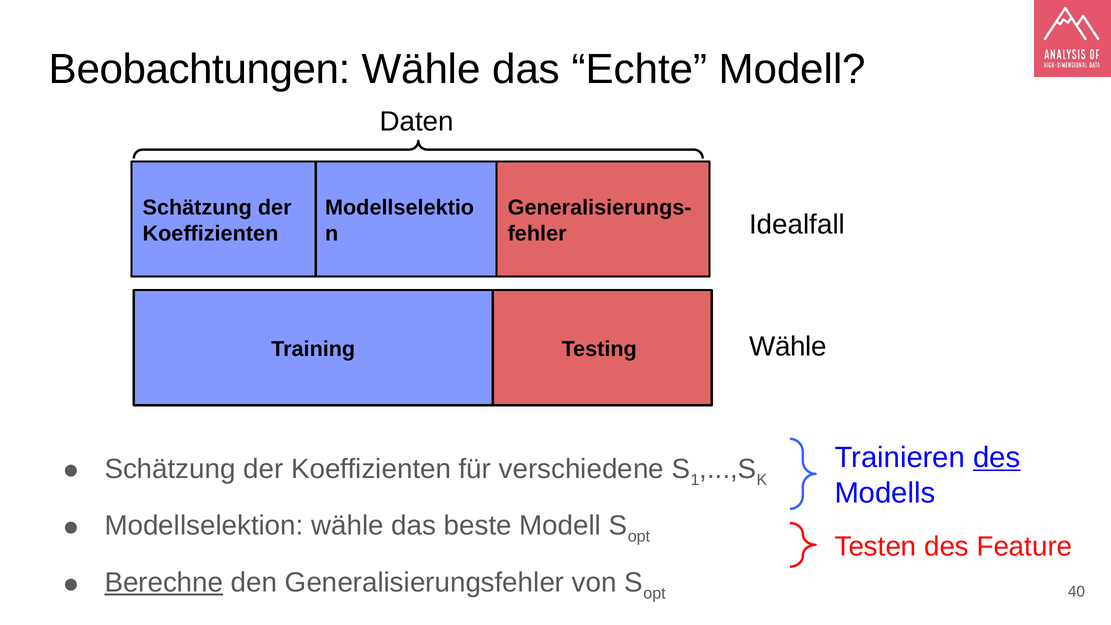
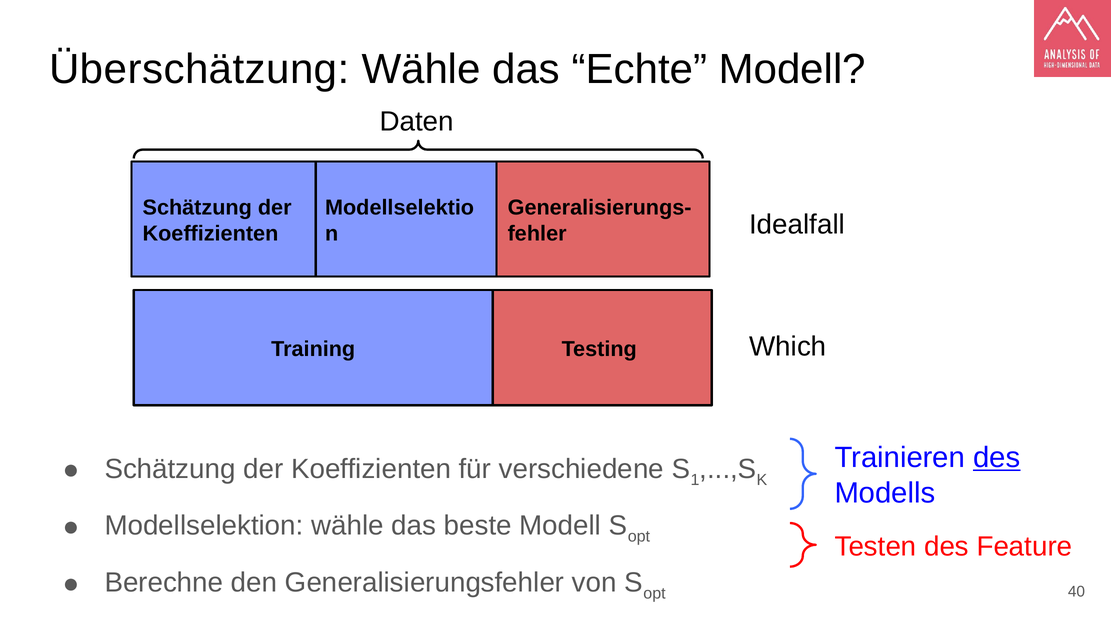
Beobachtungen: Beobachtungen -> Überschätzung
Wähle at (788, 346): Wähle -> Which
Berechne underline: present -> none
